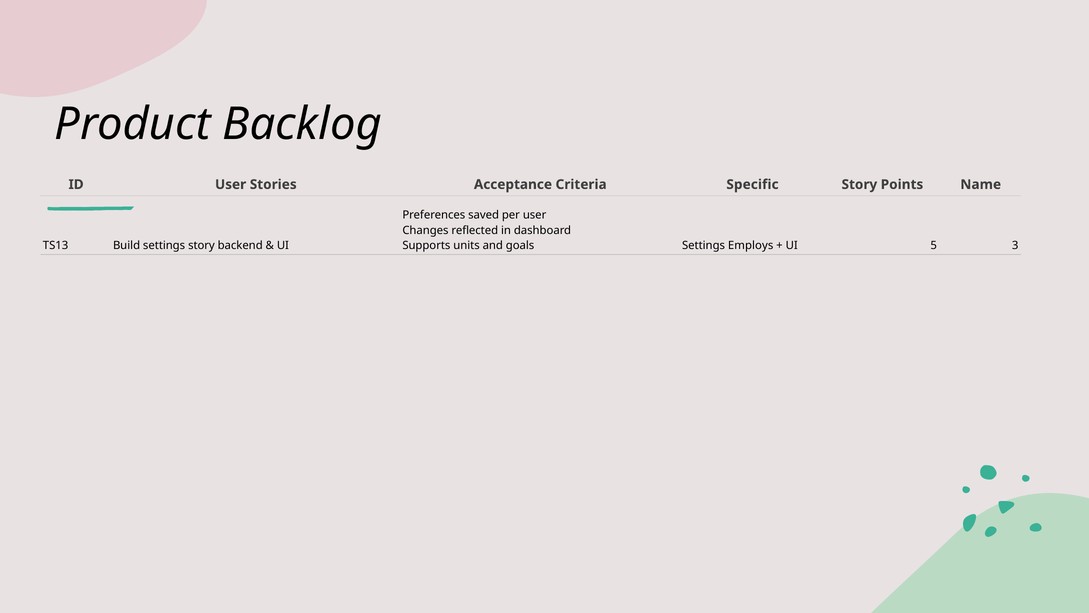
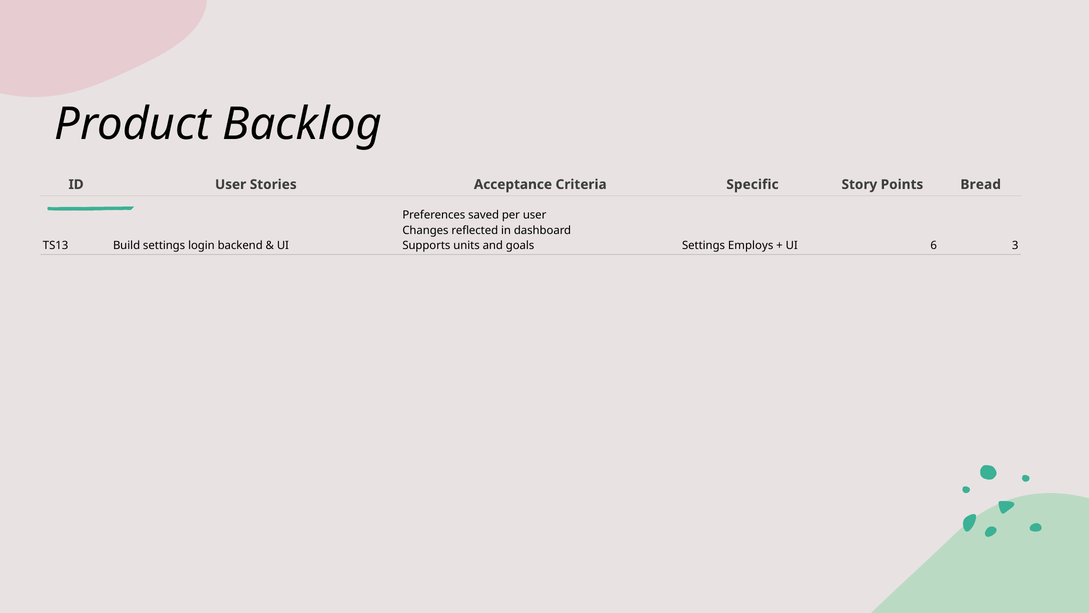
Name: Name -> Bread
settings story: story -> login
5: 5 -> 6
